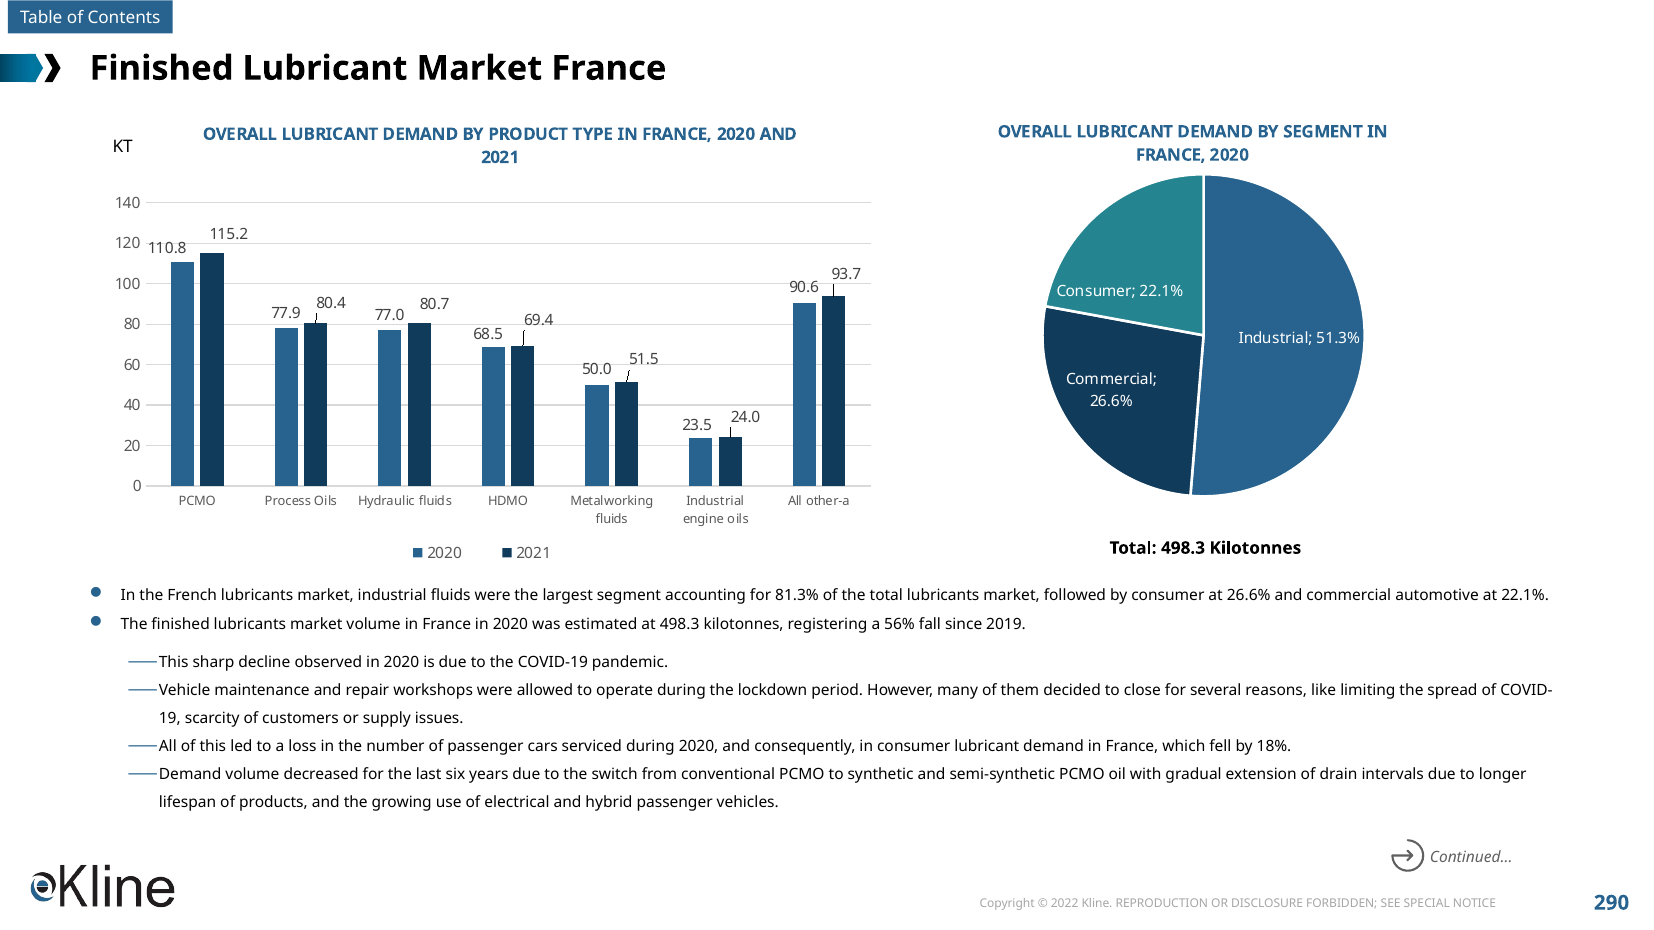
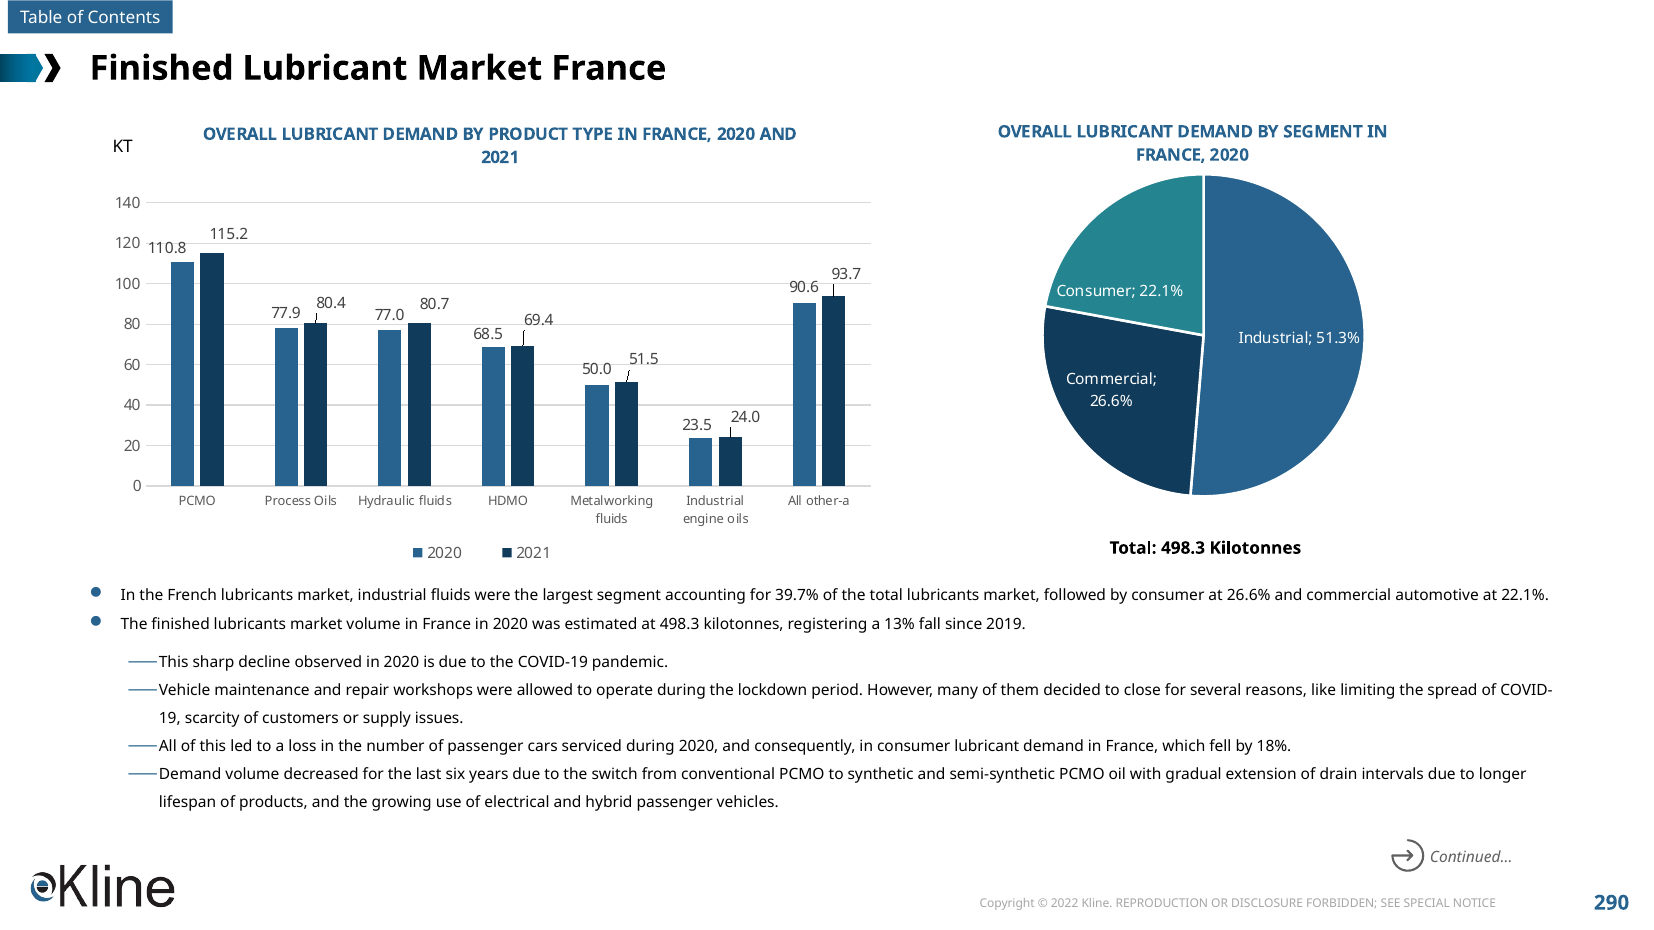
81.3%: 81.3% -> 39.7%
56%: 56% -> 13%
